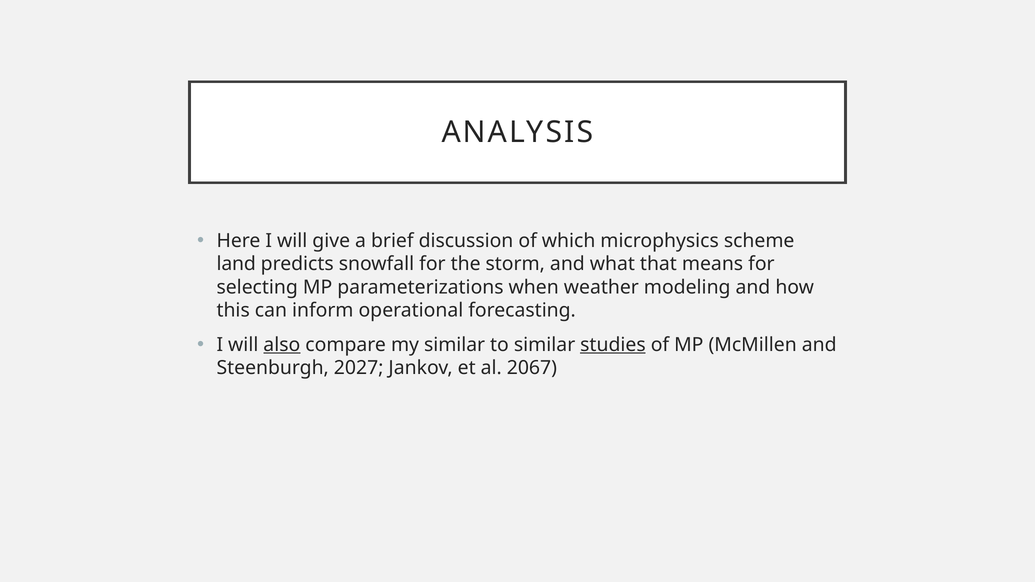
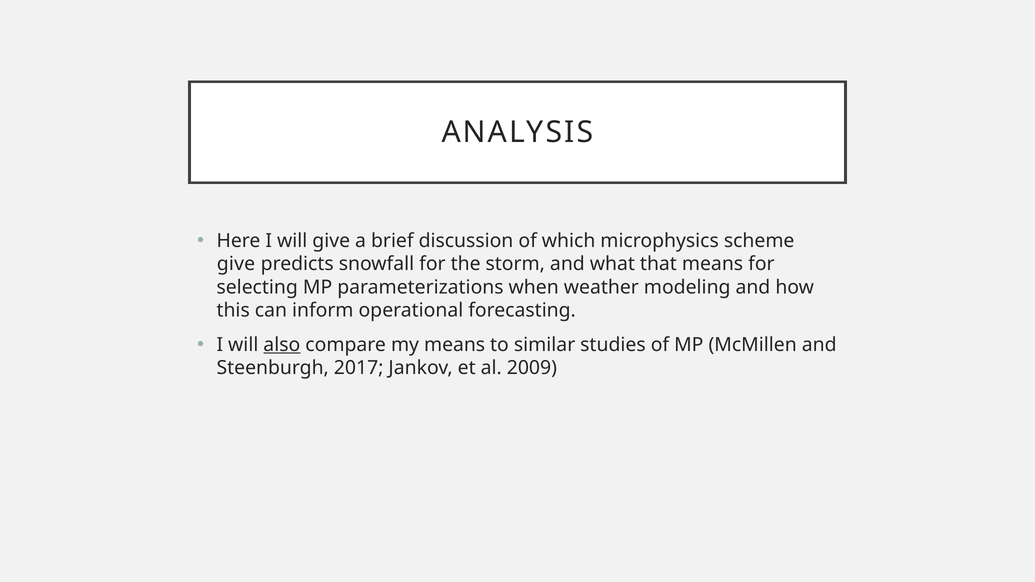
land at (236, 264): land -> give
my similar: similar -> means
studies underline: present -> none
2027: 2027 -> 2017
2067: 2067 -> 2009
